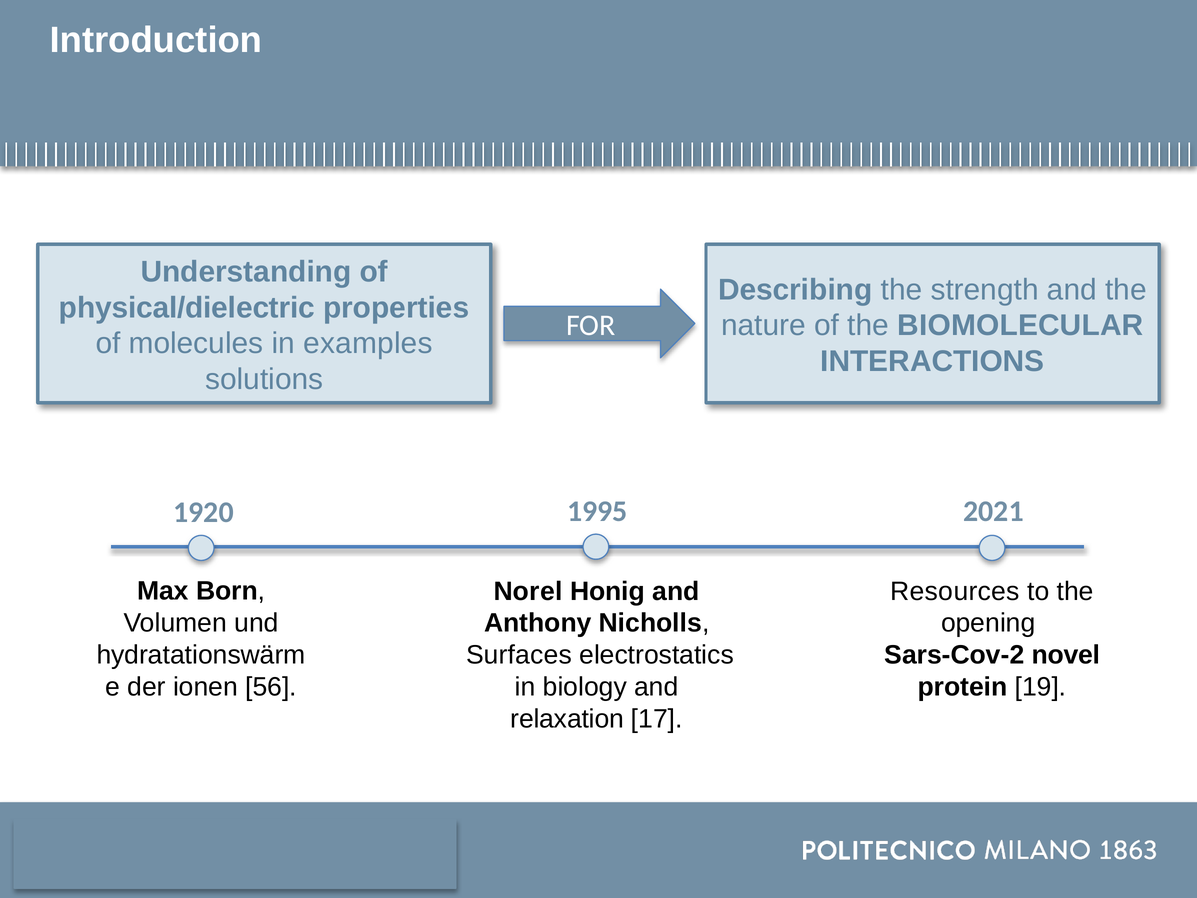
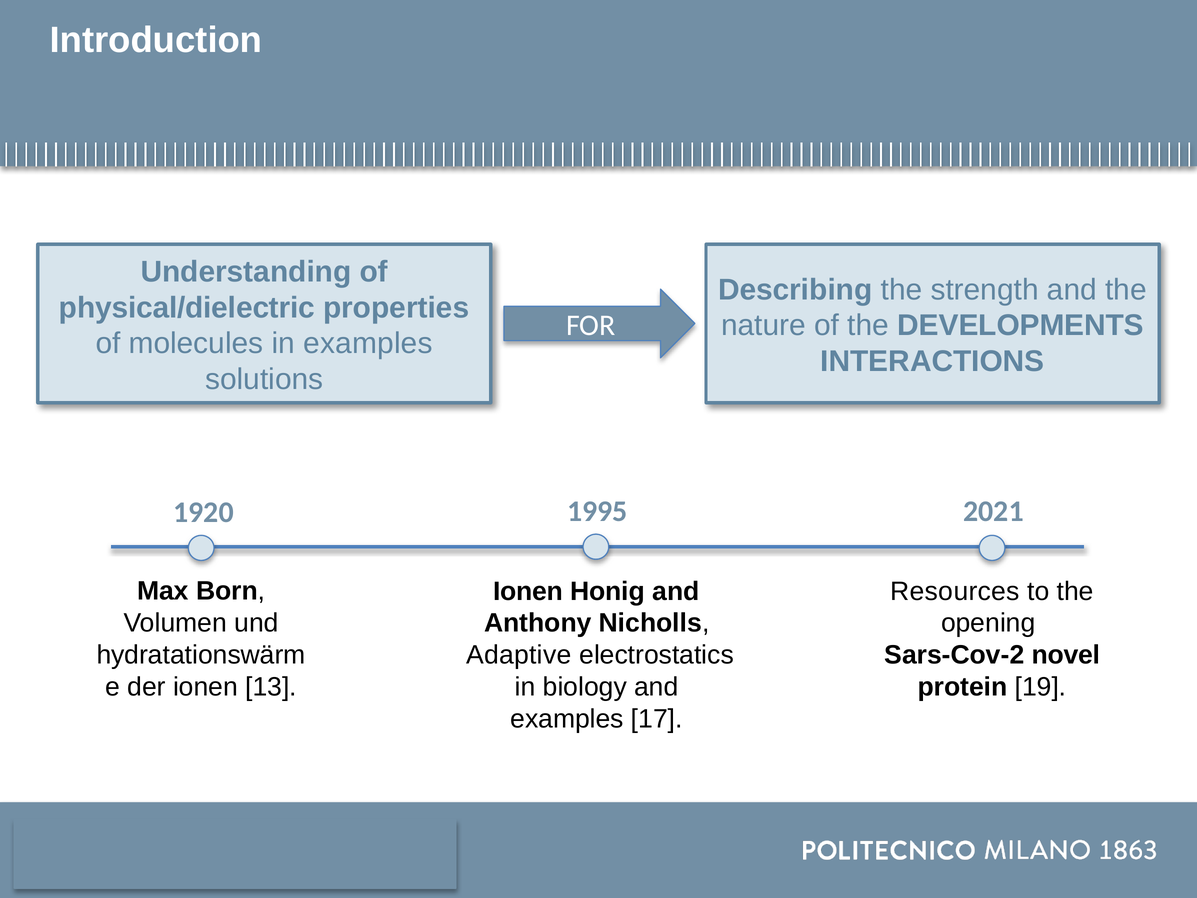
BIOMOLECULAR: BIOMOLECULAR -> DEVELOPMENTS
Norel at (528, 591): Norel -> Ionen
Surfaces: Surfaces -> Adaptive
56: 56 -> 13
relaxation at (567, 719): relaxation -> examples
